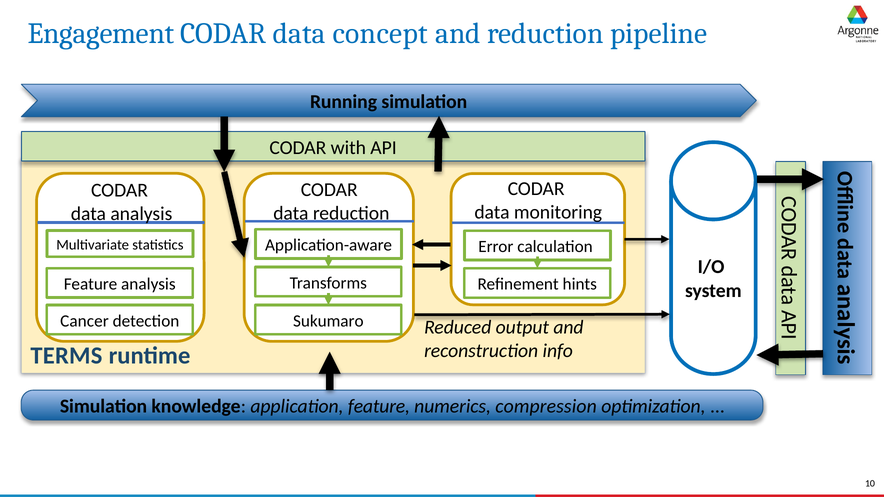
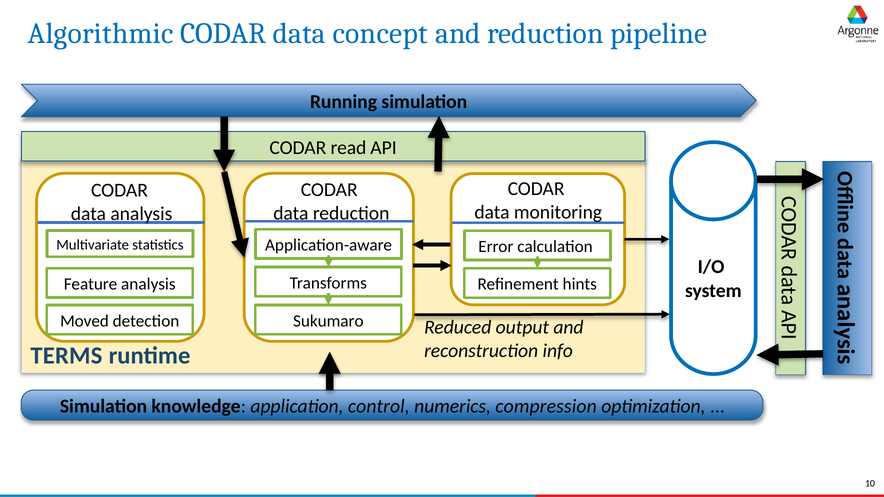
Engagement: Engagement -> Algorithmic
with: with -> read
Cancer: Cancer -> Moved
application feature: feature -> control
